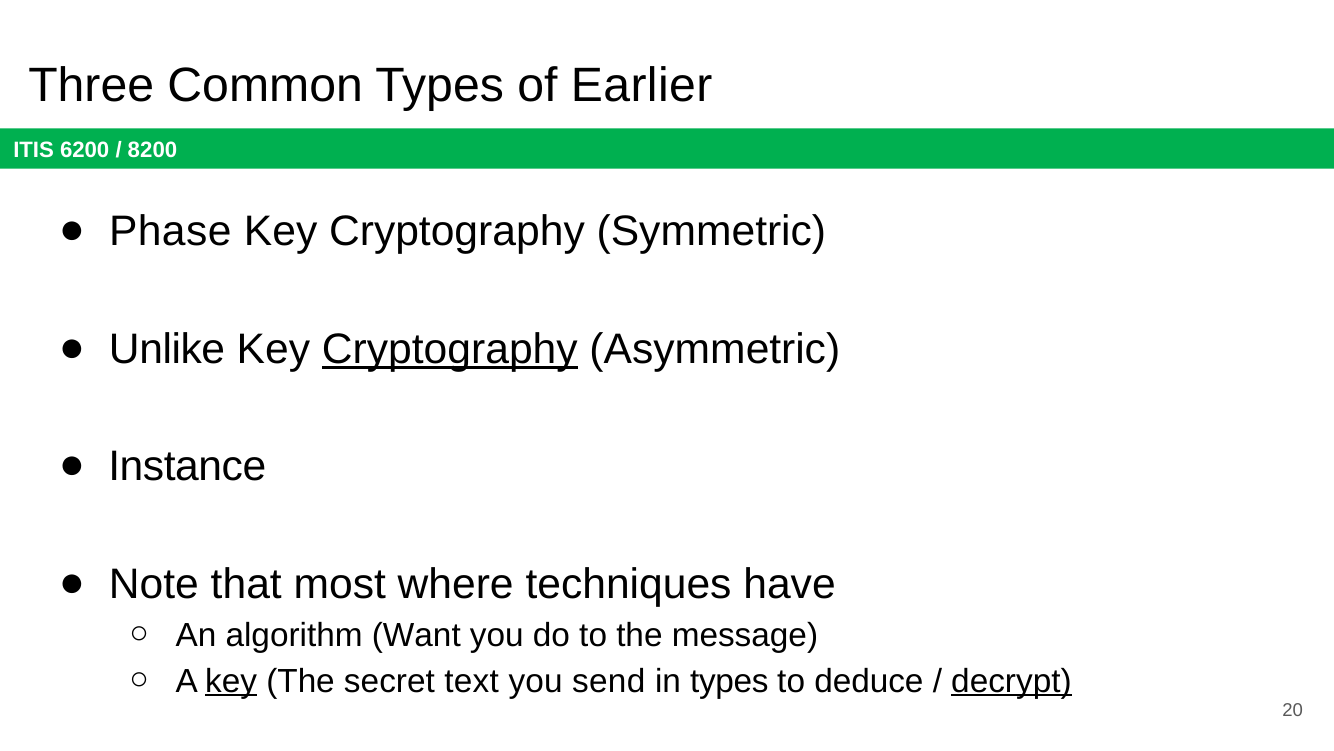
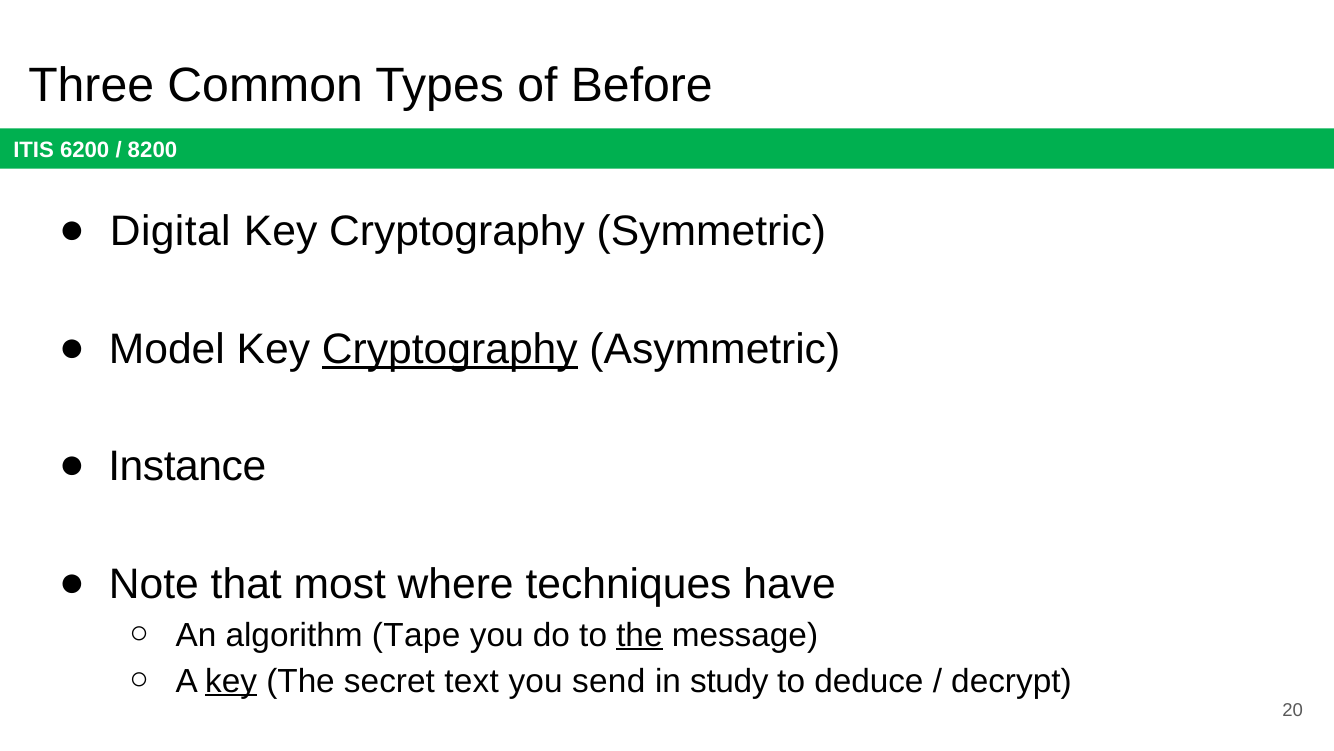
Earlier: Earlier -> Before
Phase: Phase -> Digital
Unlike: Unlike -> Model
Want: Want -> Tape
the at (639, 635) underline: none -> present
in types: types -> study
decrypt underline: present -> none
